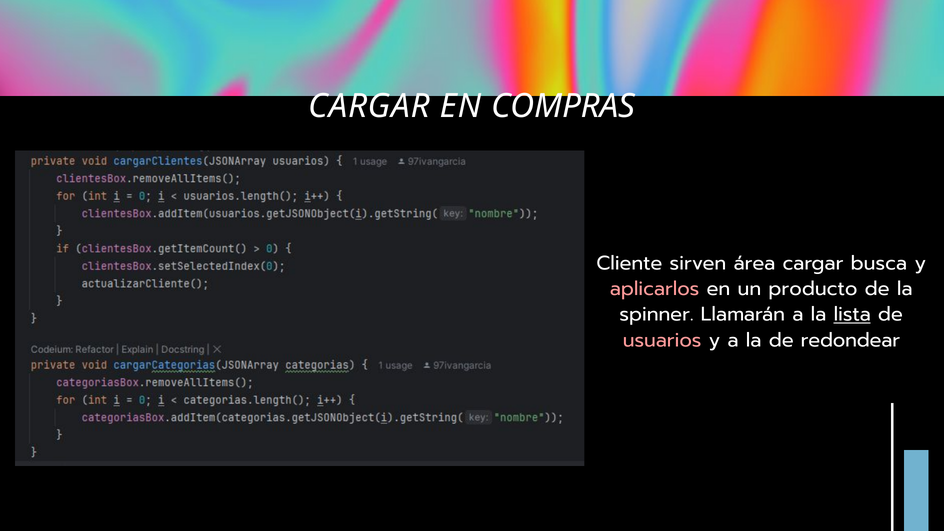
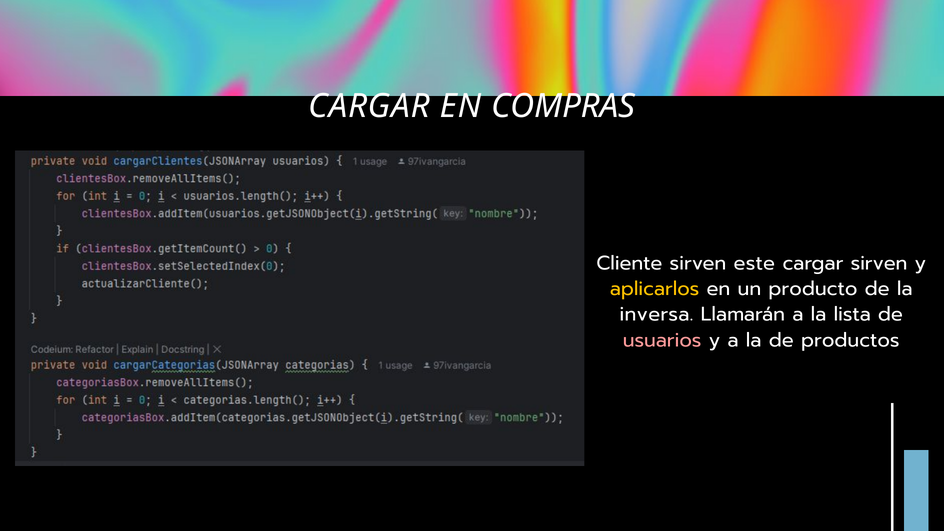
área: área -> este
cargar busca: busca -> sirven
aplicarlos colour: pink -> yellow
spinner: spinner -> inversa
lista underline: present -> none
redondear: redondear -> productos
